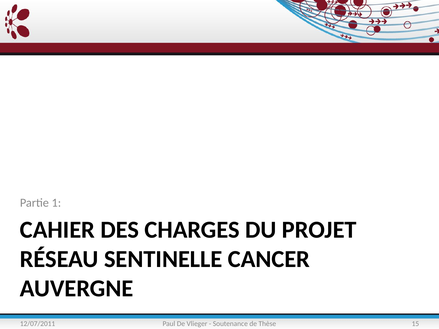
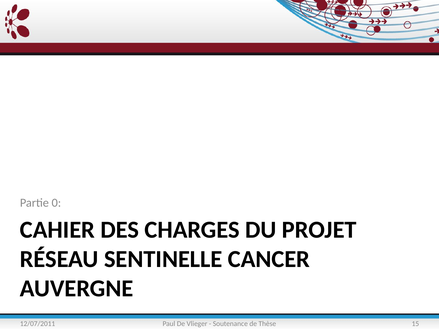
1: 1 -> 0
